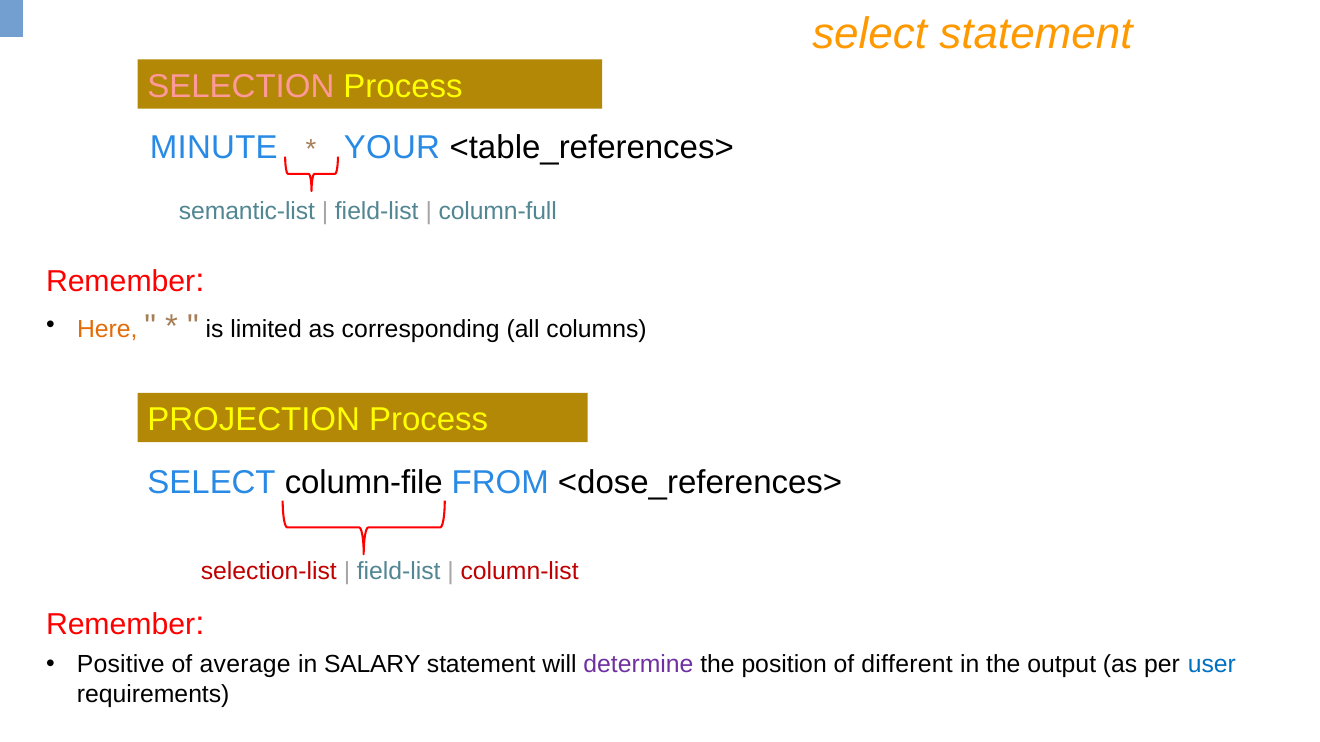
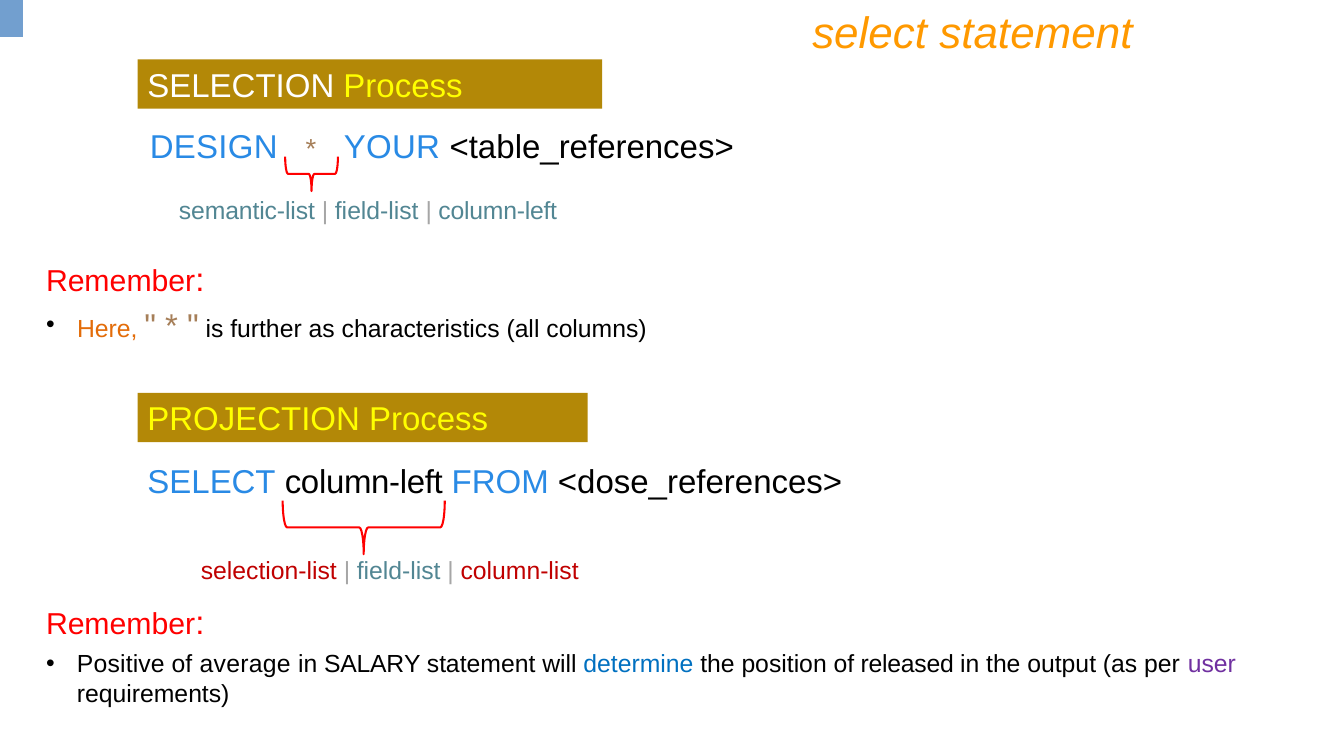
SELECTION colour: pink -> white
MINUTE: MINUTE -> DESIGN
column-full at (498, 211): column-full -> column-left
limited: limited -> further
corresponding: corresponding -> characteristics
SELECT column-file: column-file -> column-left
determine colour: purple -> blue
different: different -> released
user colour: blue -> purple
